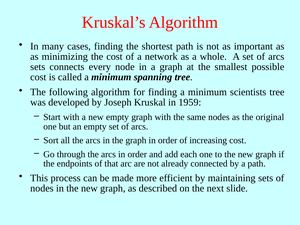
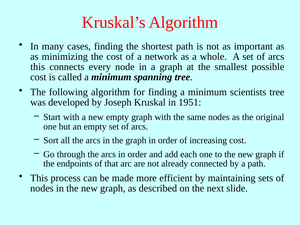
sets at (38, 67): sets -> this
1959: 1959 -> 1951
